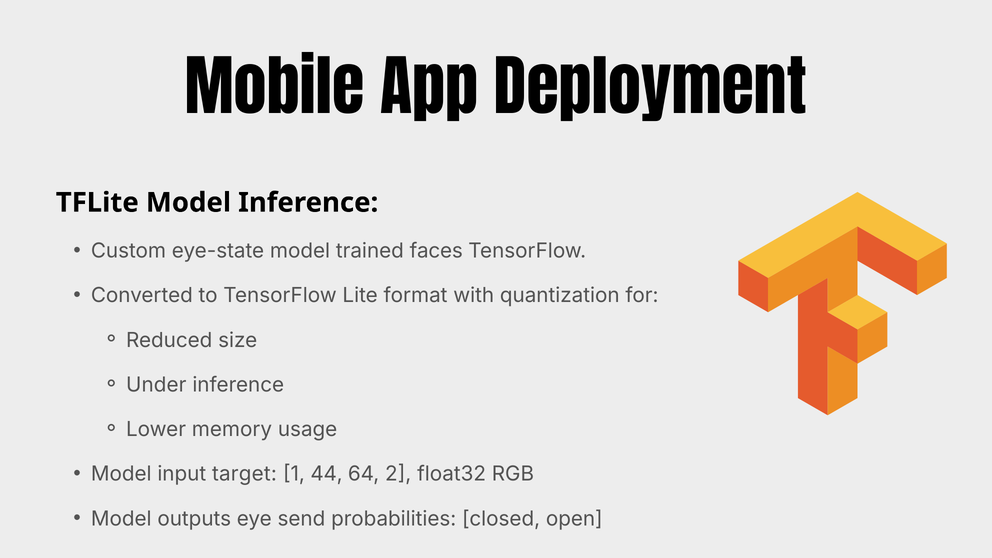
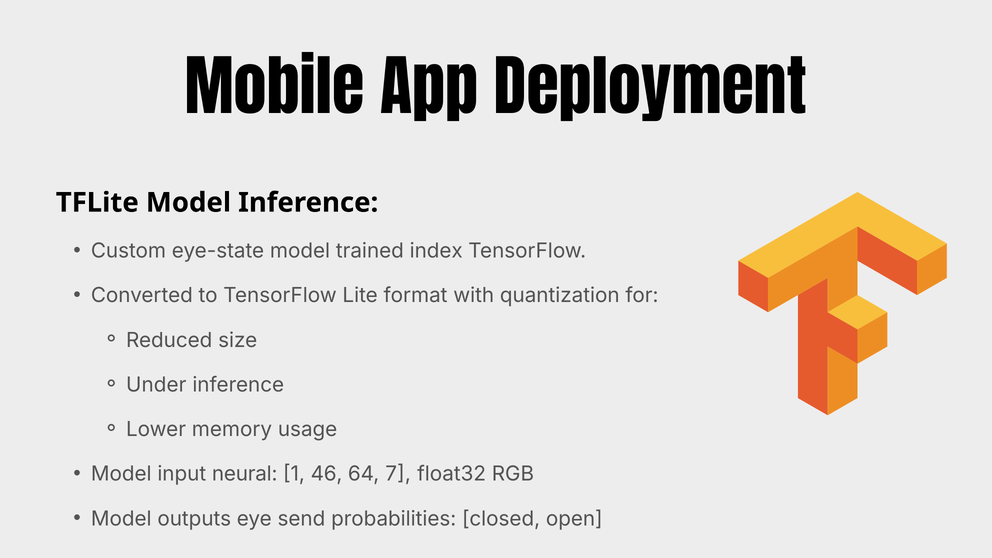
faces: faces -> index
target: target -> neural
44: 44 -> 46
2: 2 -> 7
